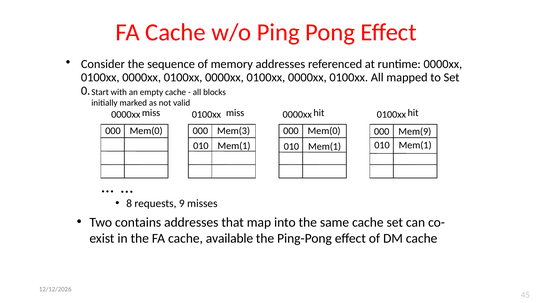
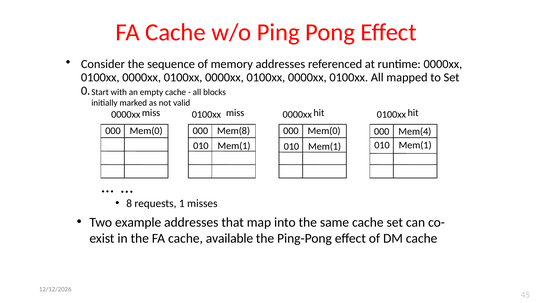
Mem(3: Mem(3 -> Mem(8
Mem(9: Mem(9 -> Mem(4
9: 9 -> 1
contains: contains -> example
